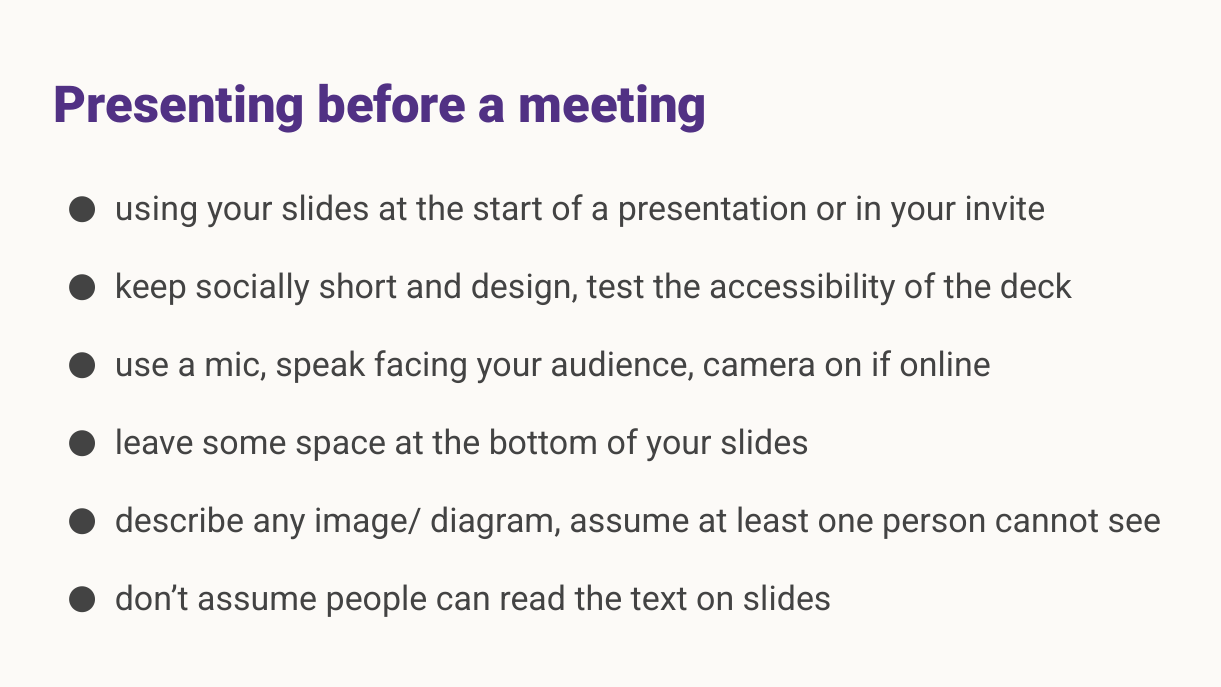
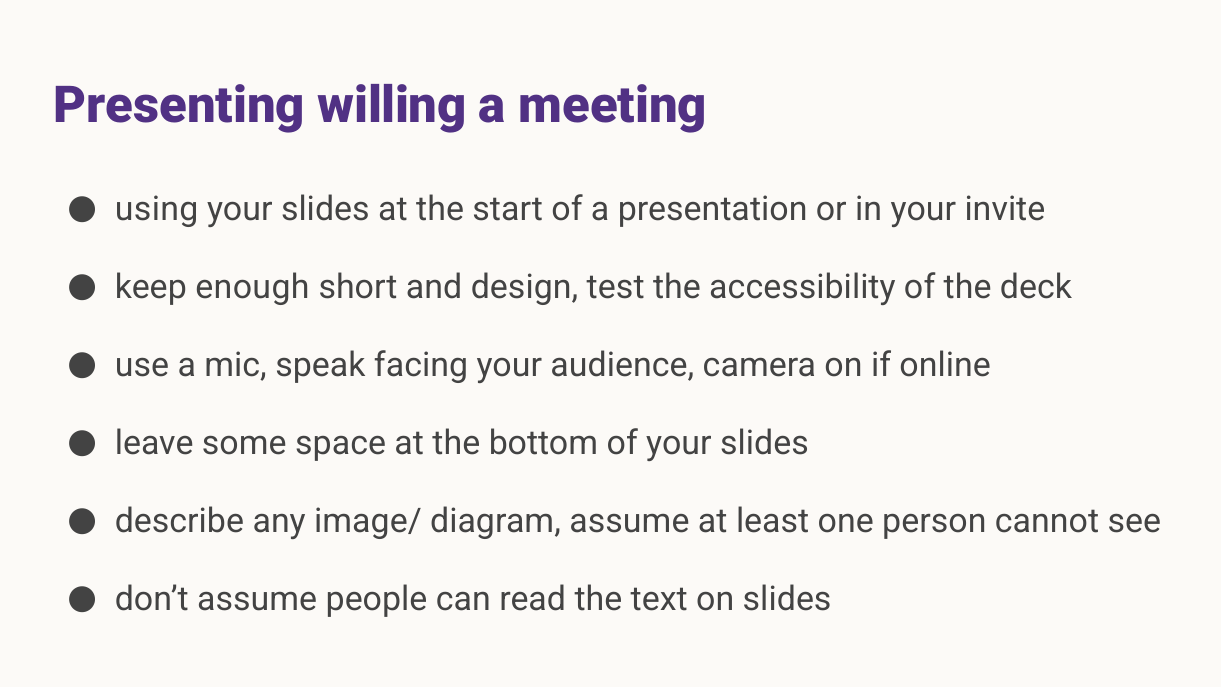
before: before -> willing
socially: socially -> enough
